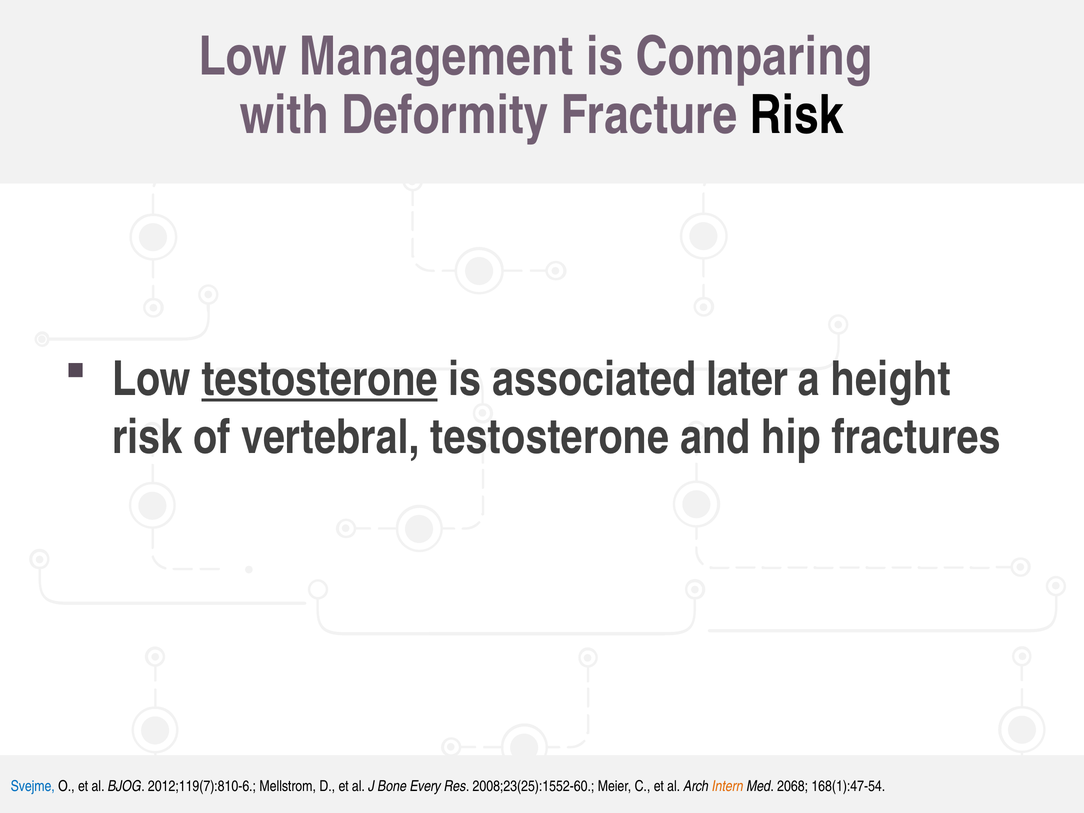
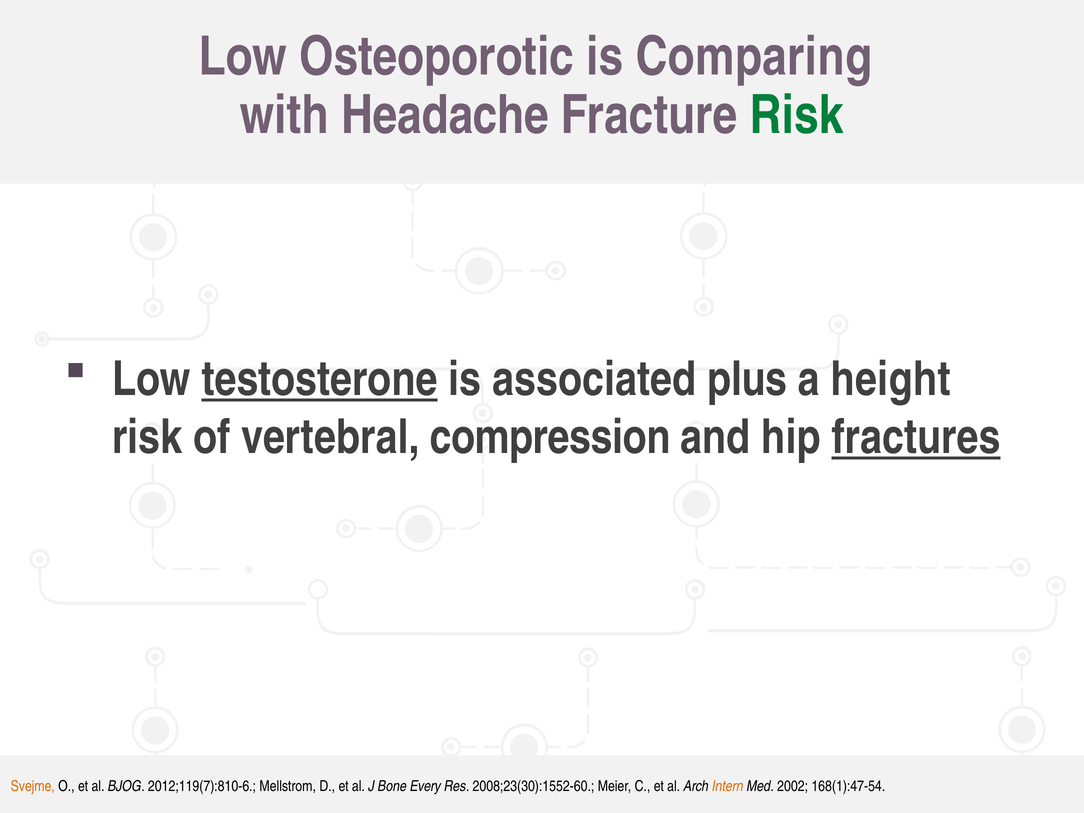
Management: Management -> Osteoporotic
Deformity: Deformity -> Headache
Risk at (797, 115) colour: black -> green
later: later -> plus
vertebral testosterone: testosterone -> compression
fractures underline: none -> present
Svejme colour: blue -> orange
2008;23(25):1552-60: 2008;23(25):1552-60 -> 2008;23(30):1552-60
2068: 2068 -> 2002
